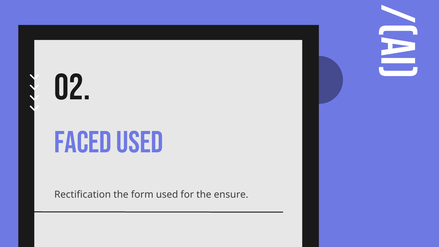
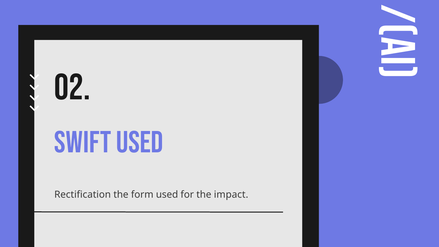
Faced: Faced -> Swift
ensure: ensure -> impact
